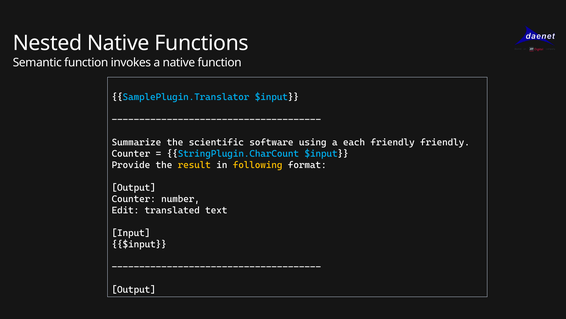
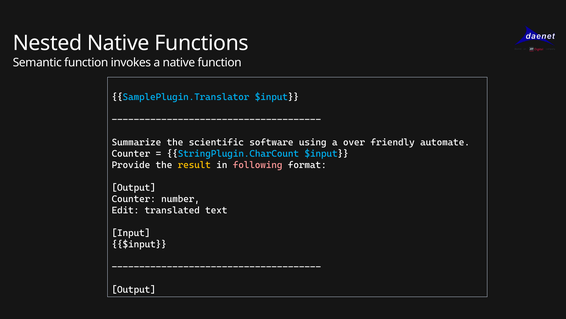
each: each -> over
friendly friendly: friendly -> automate
following colour: yellow -> pink
